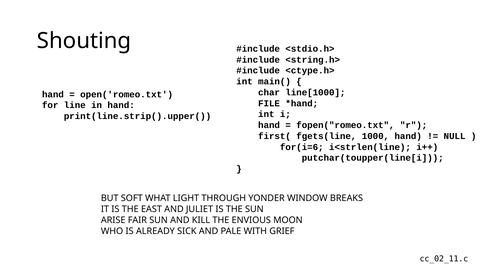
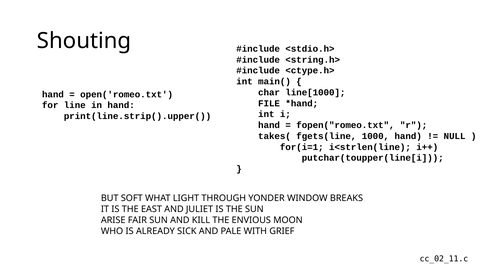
first(: first( -> takes(
for(i=6: for(i=6 -> for(i=1
